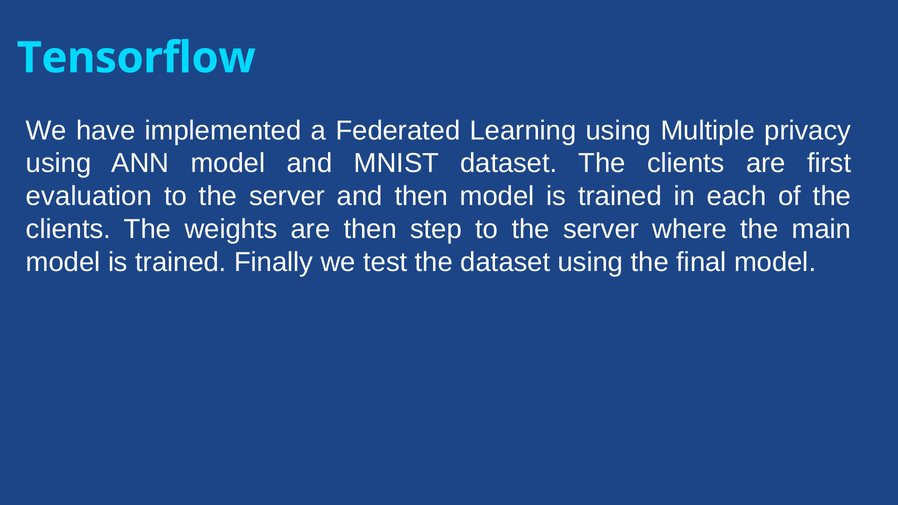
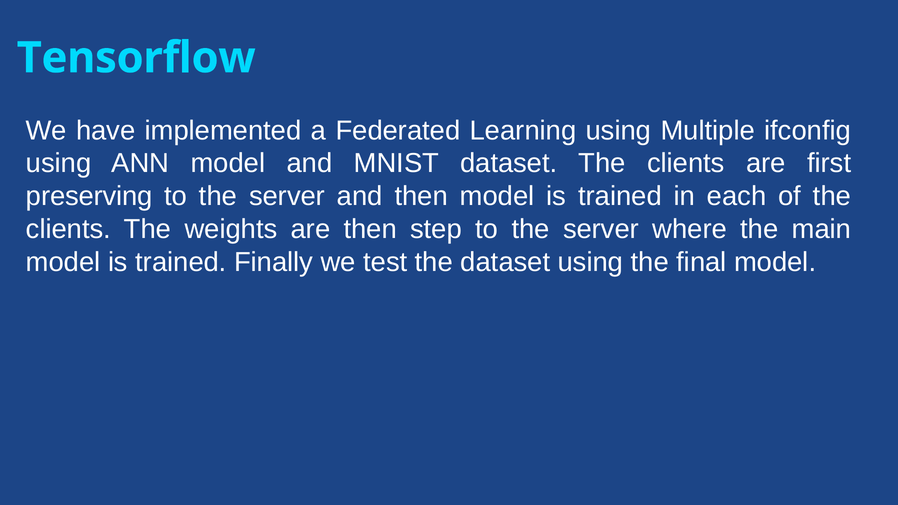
privacy: privacy -> ifconfig
evaluation: evaluation -> preserving
